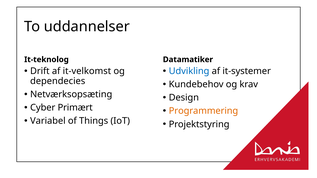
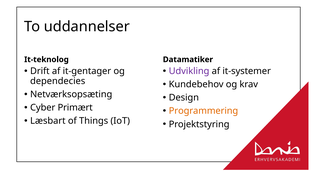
it-velkomst: it-velkomst -> it-gentager
Udvikling colour: blue -> purple
Variabel: Variabel -> Læsbart
